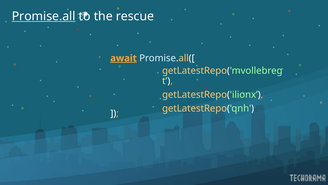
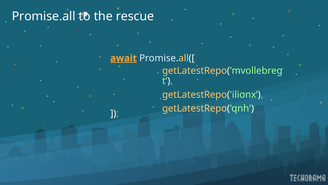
Promise.all underline: present -> none
